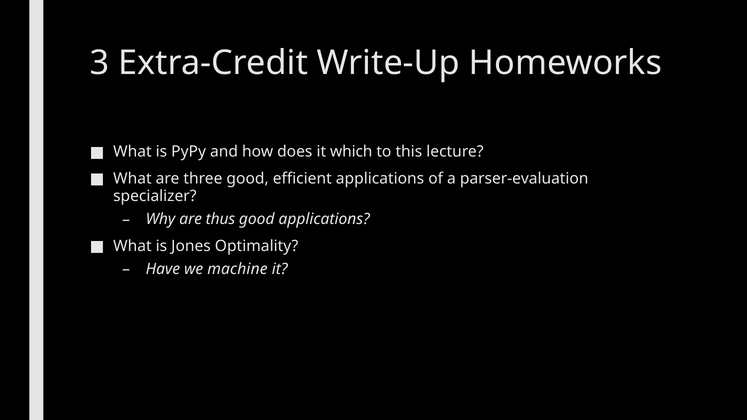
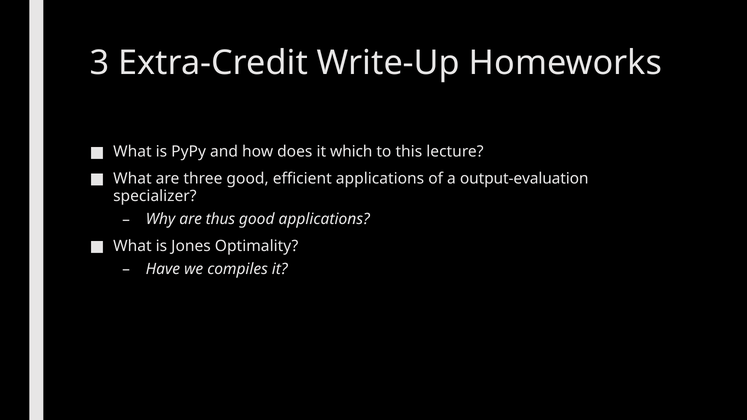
parser-evaluation: parser-evaluation -> output-evaluation
machine: machine -> compiles
